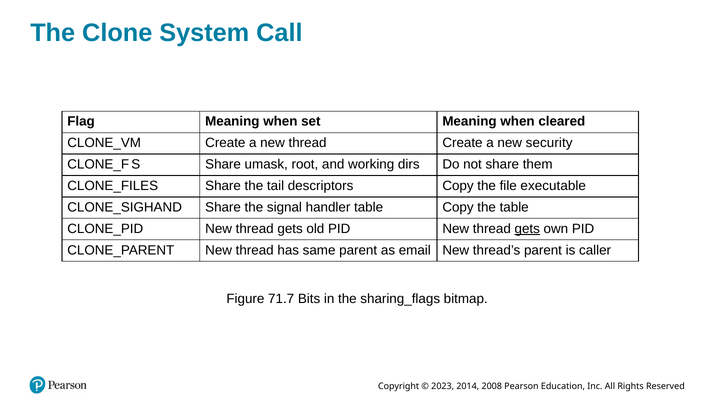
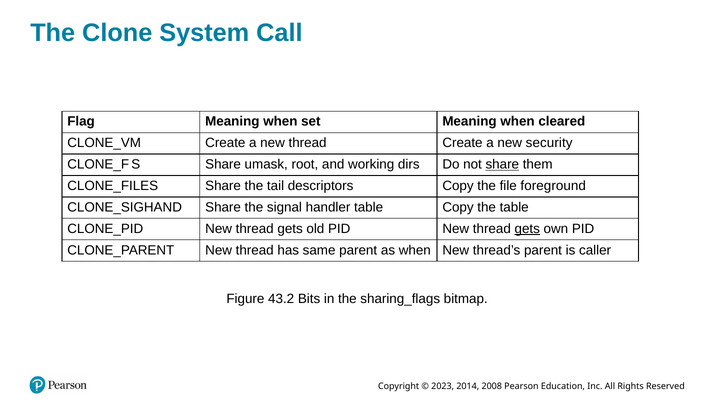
share at (502, 165) underline: none -> present
executable: executable -> foreground
as email: email -> when
71.7: 71.7 -> 43.2
